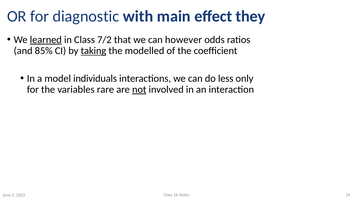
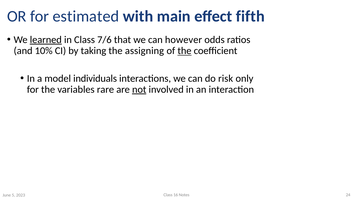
diagnostic: diagnostic -> estimated
they: they -> fifth
7/2: 7/2 -> 7/6
85%: 85% -> 10%
taking underline: present -> none
modelled: modelled -> assigning
the at (184, 51) underline: none -> present
less: less -> risk
